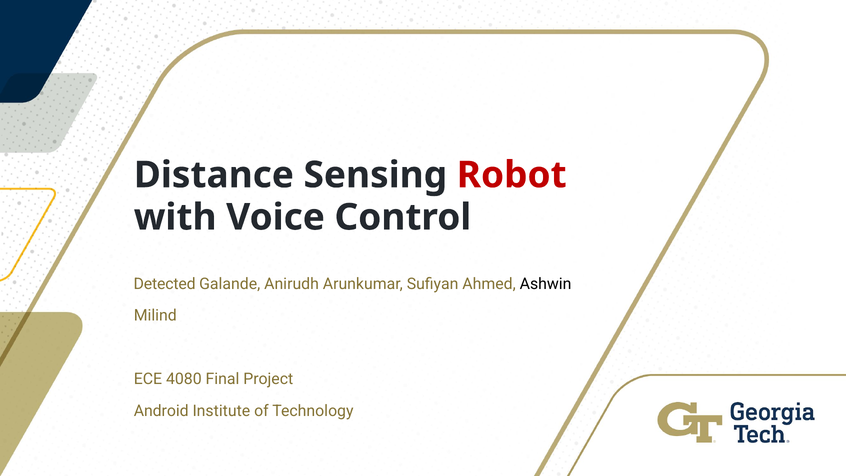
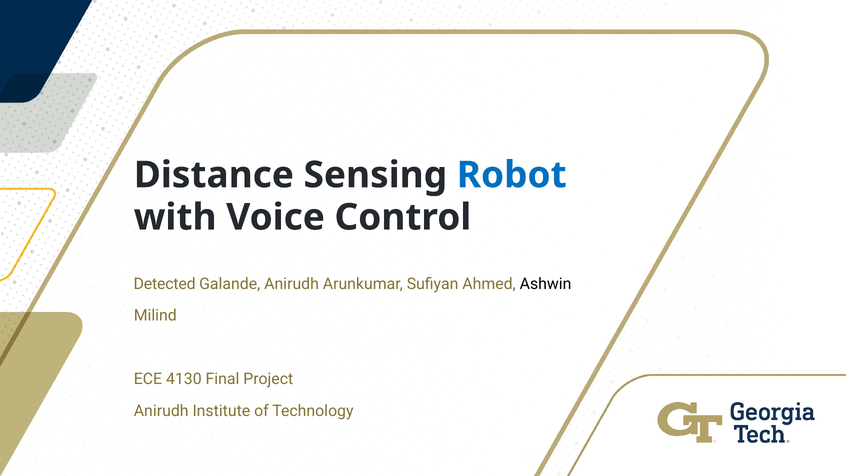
Robot colour: red -> blue
4080: 4080 -> 4130
Android at (161, 411): Android -> Anirudh
